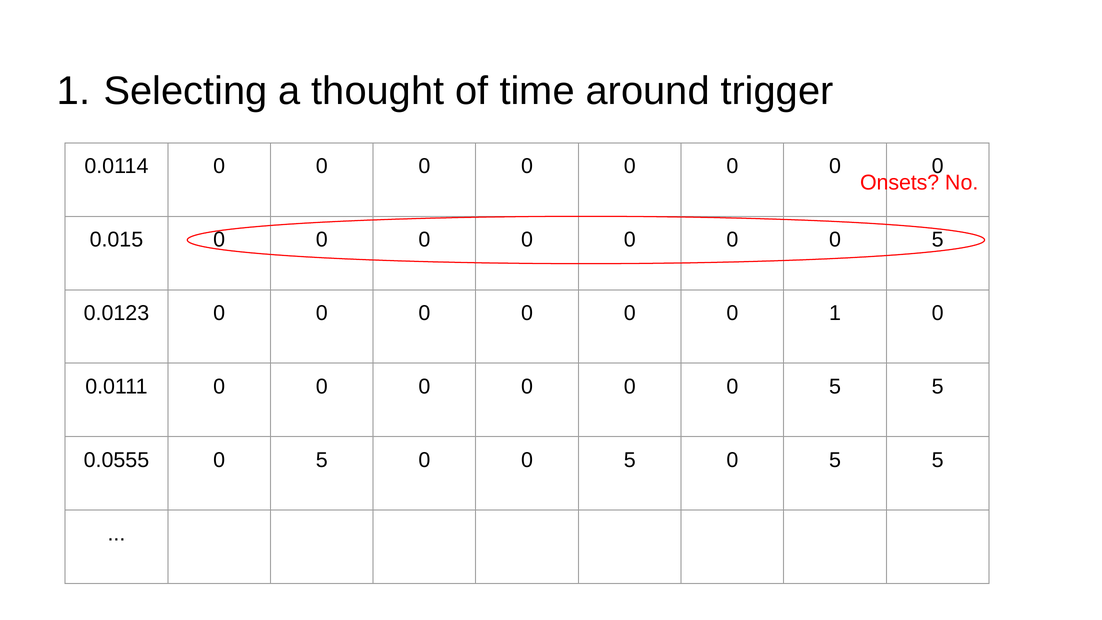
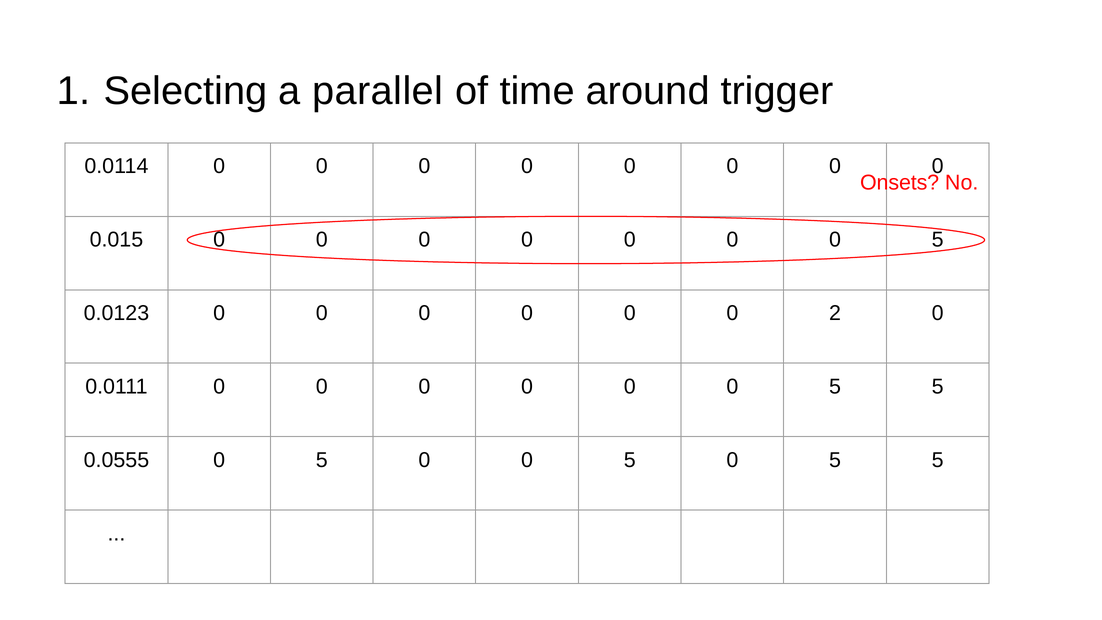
thought: thought -> parallel
0 1: 1 -> 2
